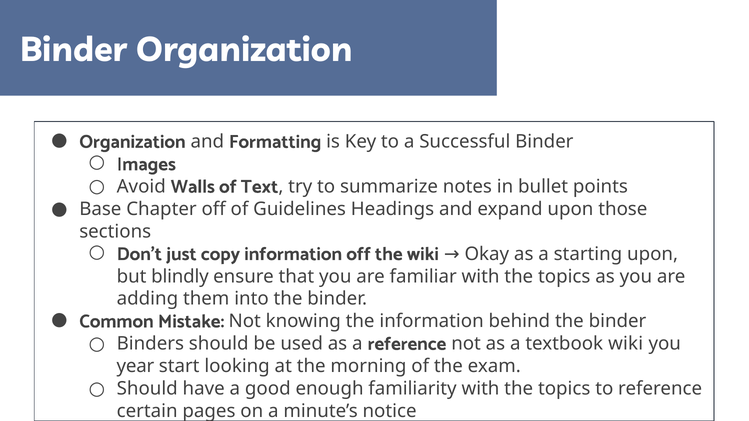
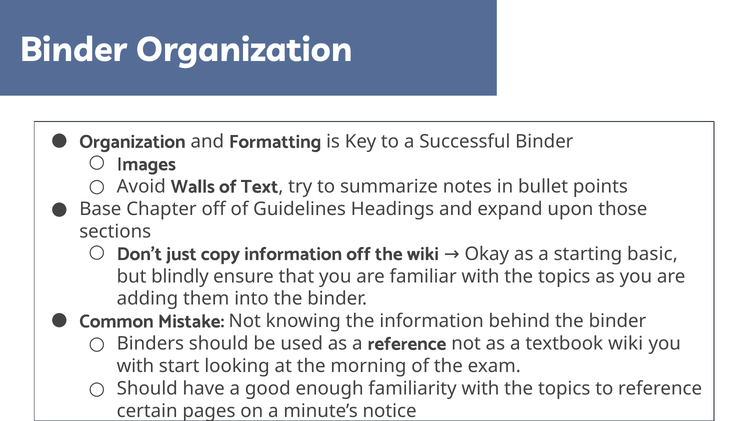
starting upon: upon -> basic
year at (135, 366): year -> with
